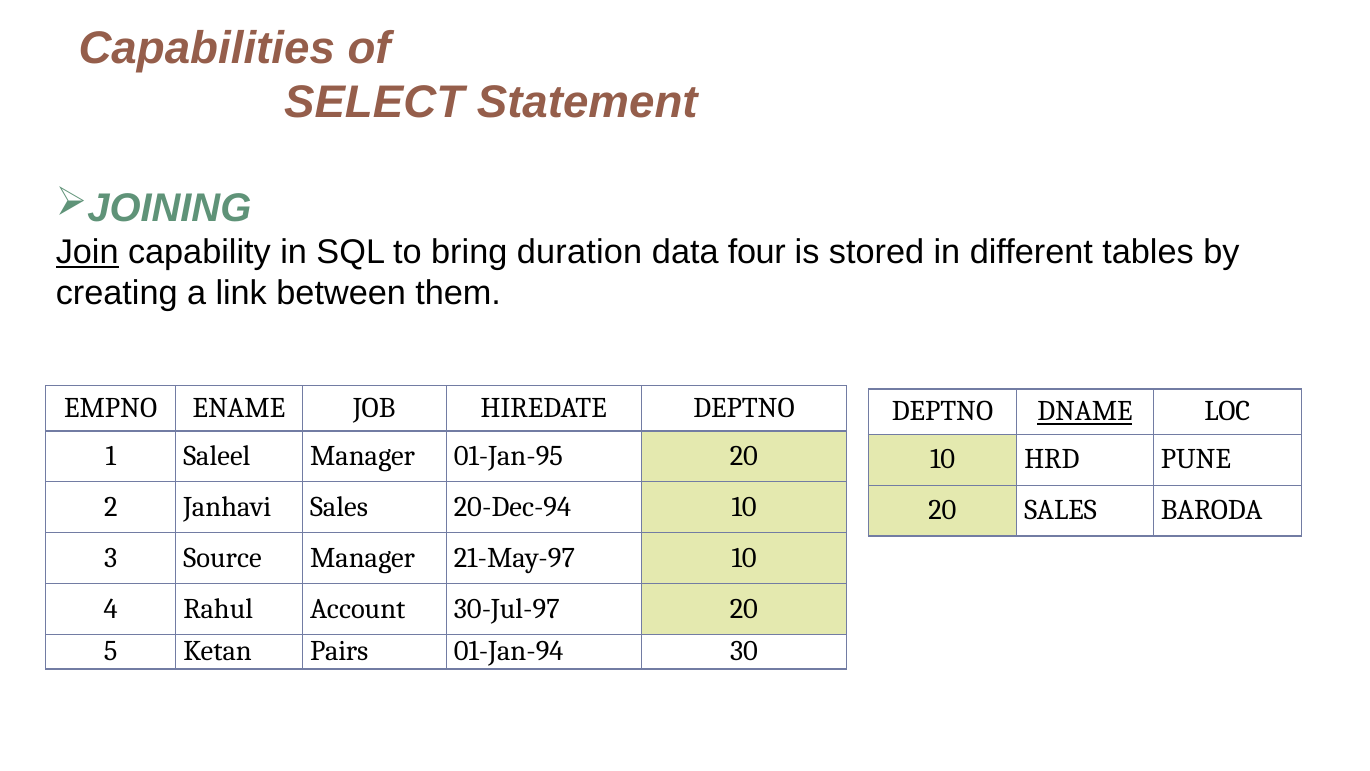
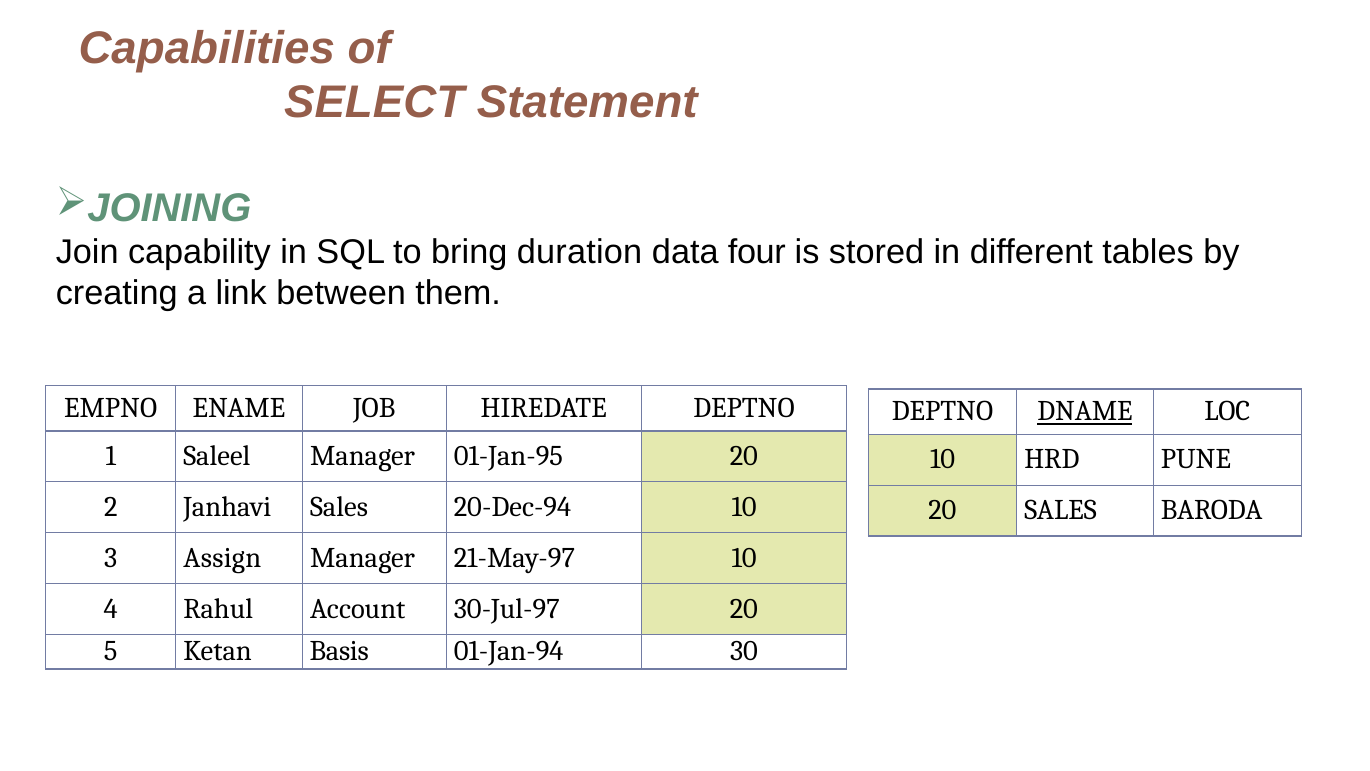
Join underline: present -> none
Source: Source -> Assign
Pairs: Pairs -> Basis
